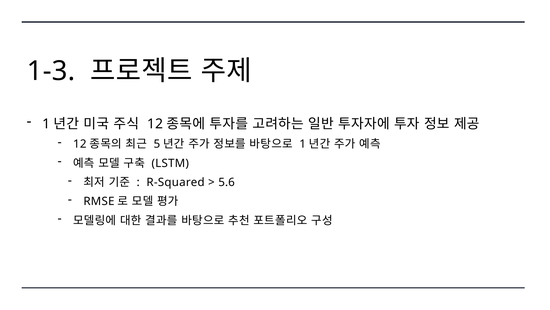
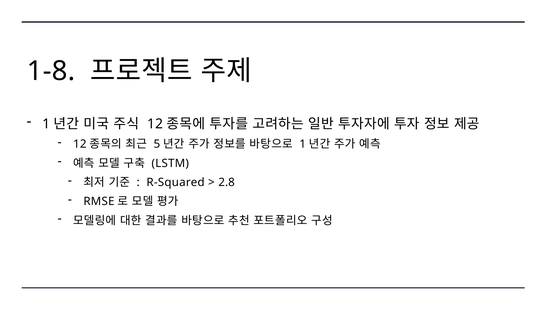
1-3: 1-3 -> 1-8
5.6: 5.6 -> 2.8
